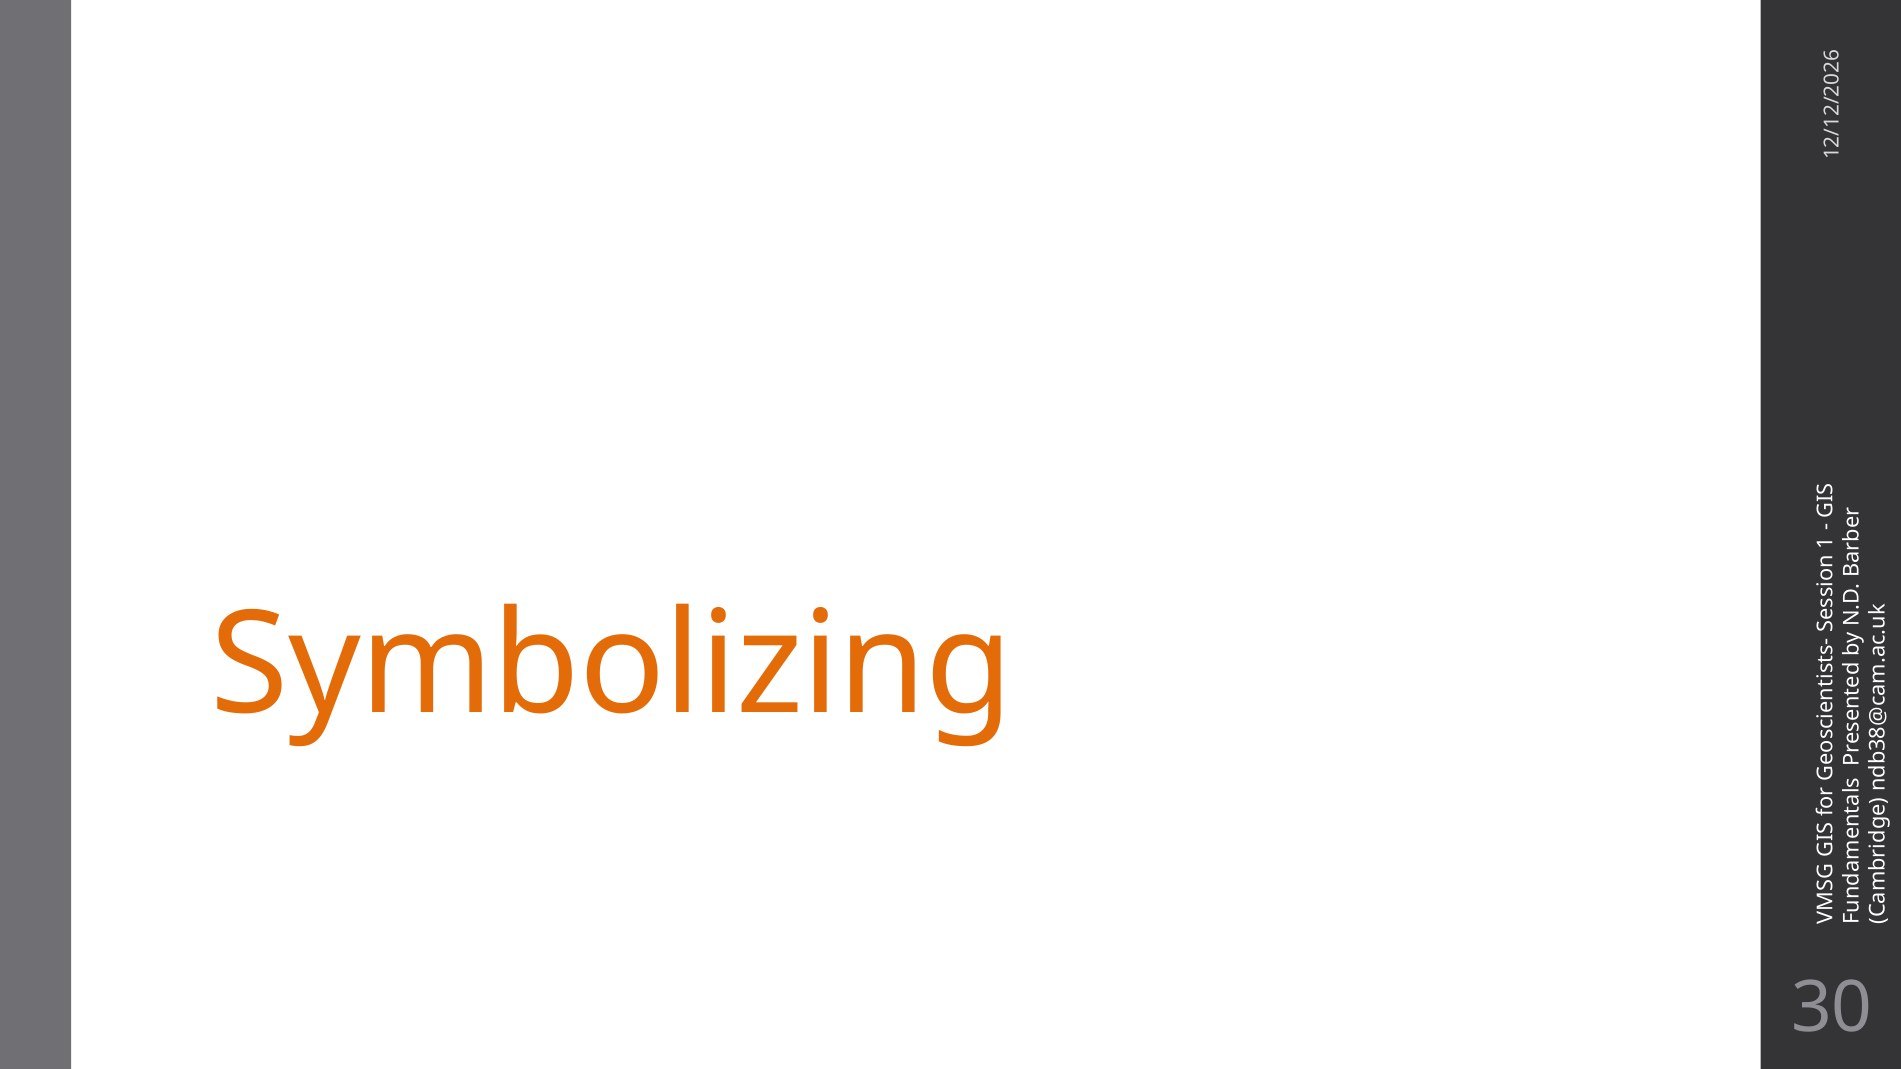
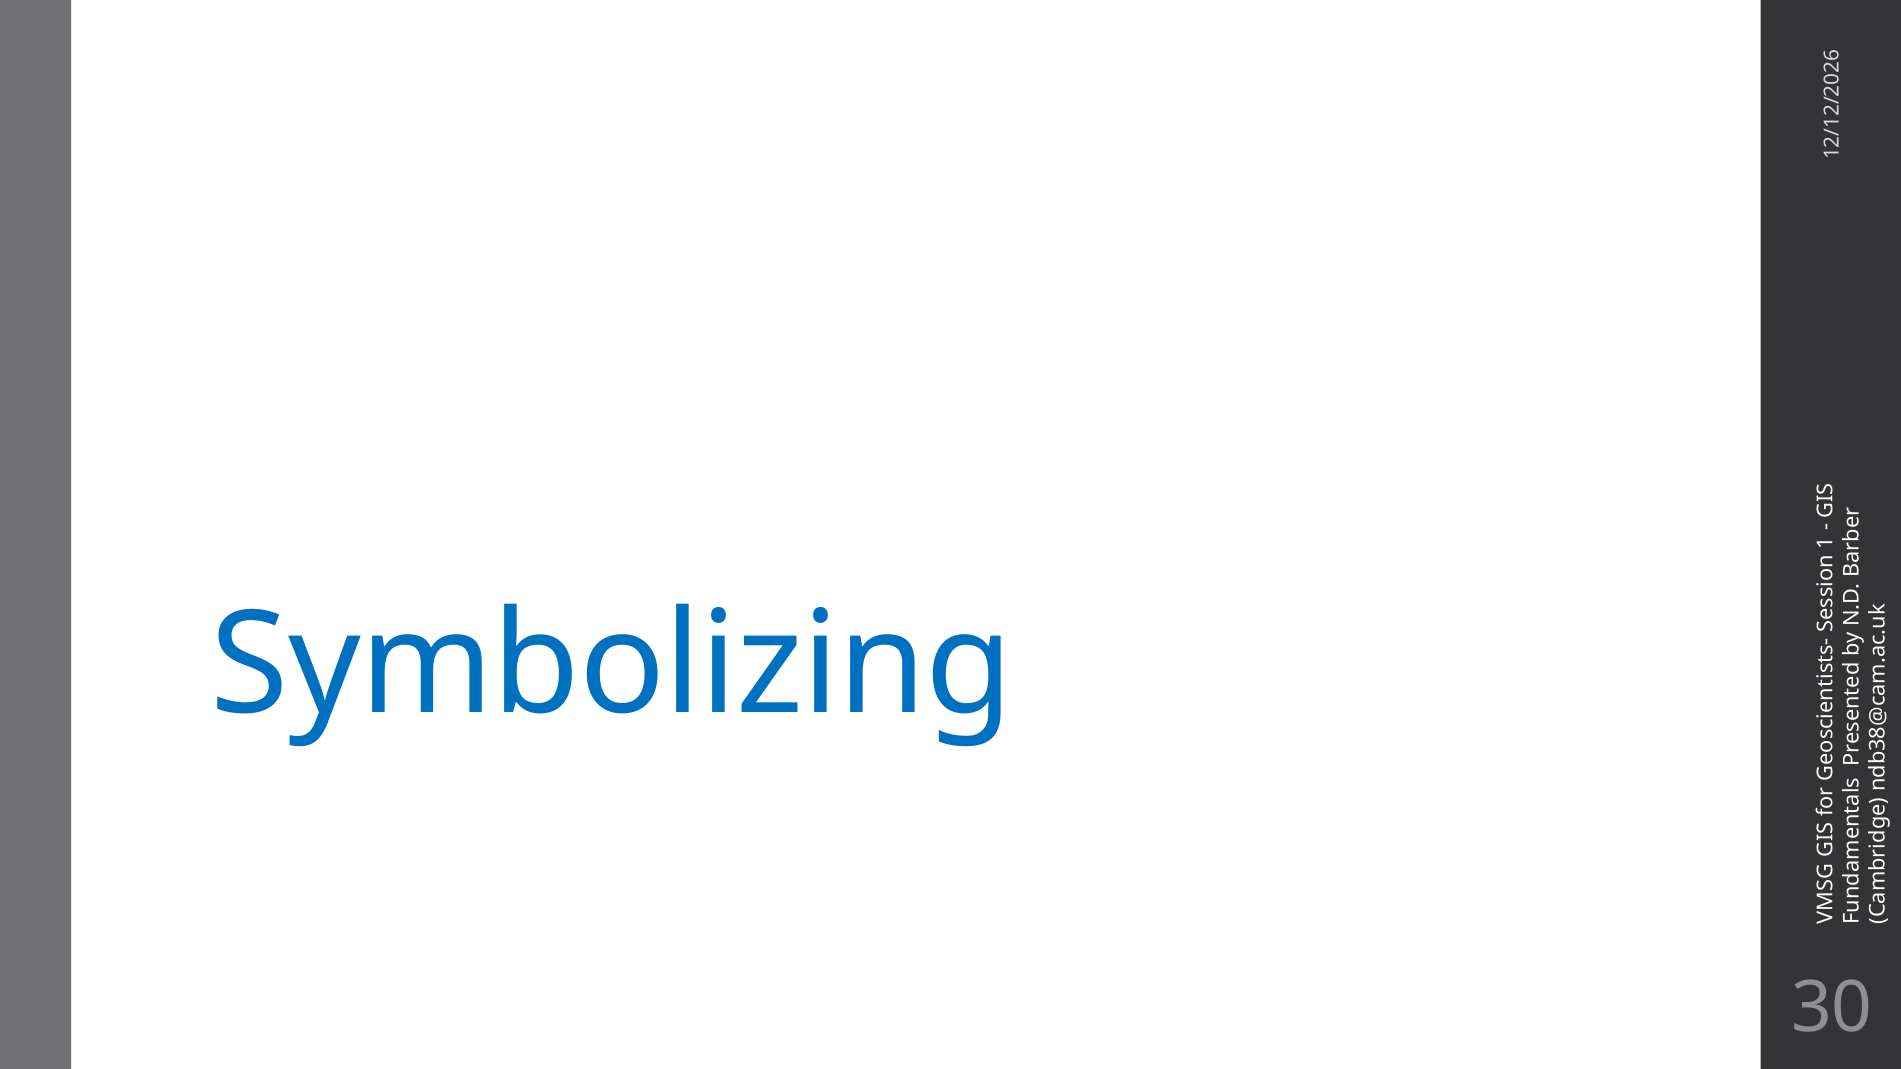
Symbolizing colour: orange -> blue
